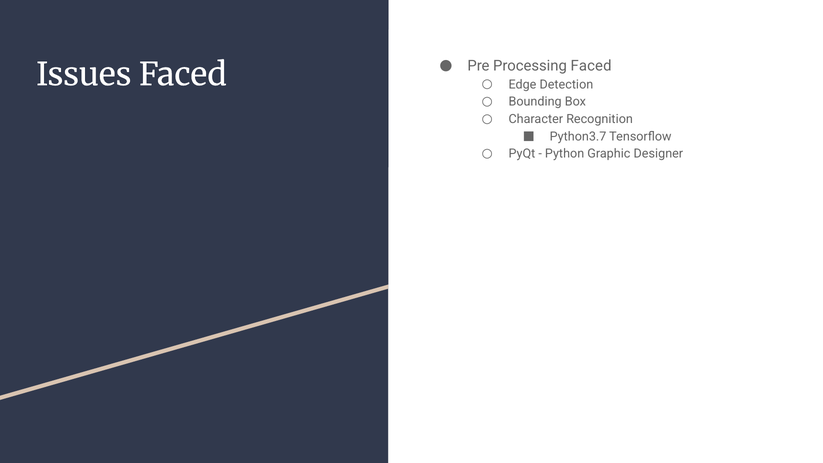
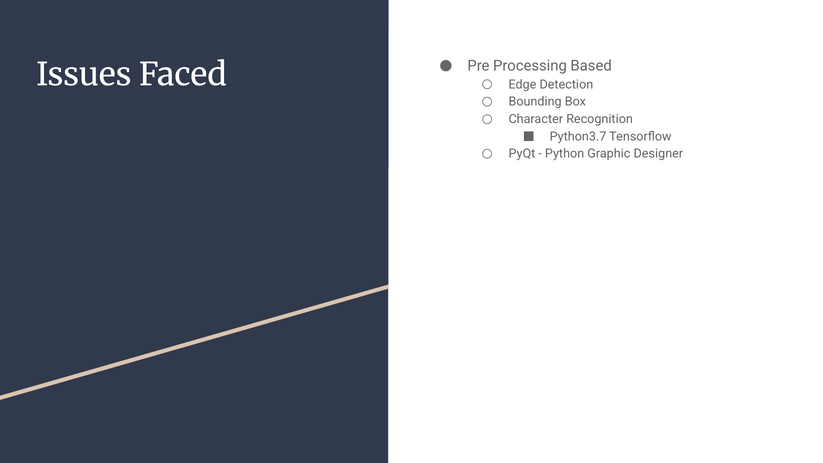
Processing Faced: Faced -> Based
